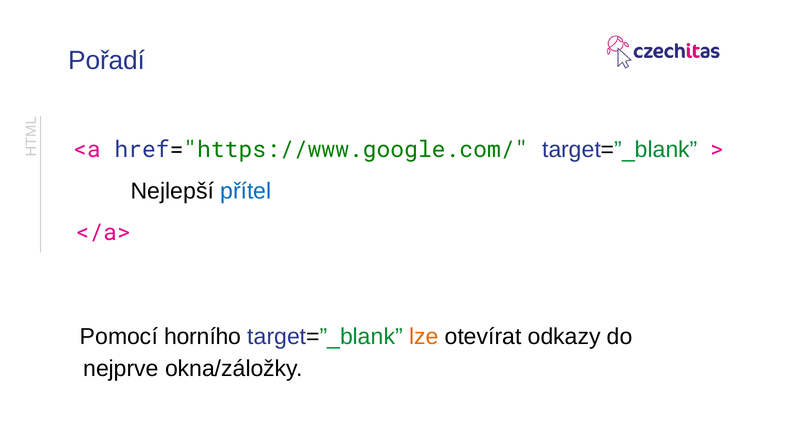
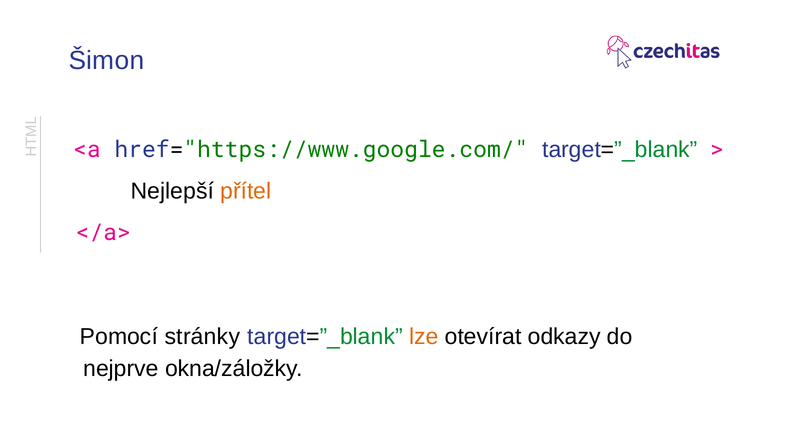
Pořadí: Pořadí -> Šimon
přítel colour: blue -> orange
horního: horního -> stránky
